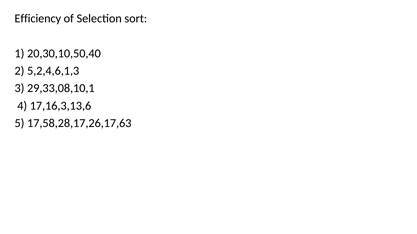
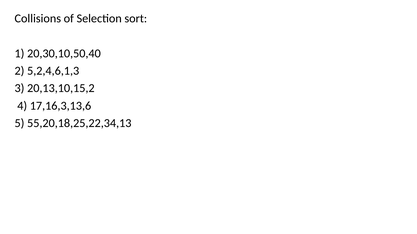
Efficiency: Efficiency -> Collisions
29,33,08,10,1: 29,33,08,10,1 -> 20,13,10,15,2
17,58,28,17,26,17,63: 17,58,28,17,26,17,63 -> 55,20,18,25,22,34,13
